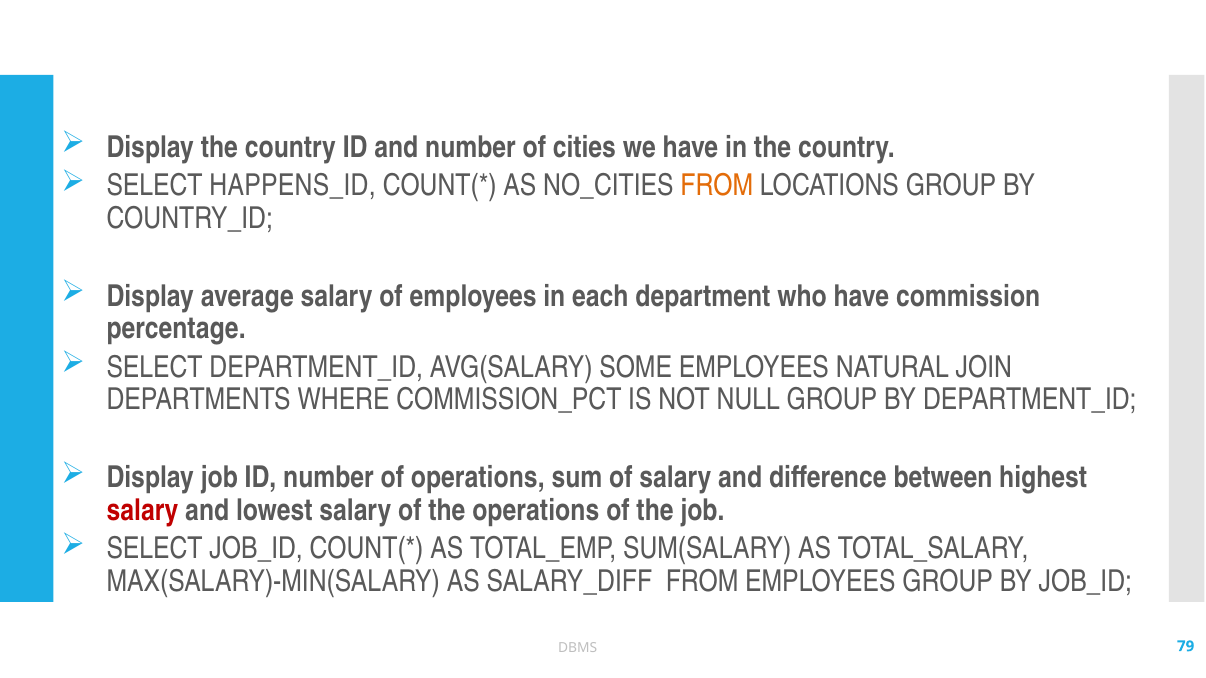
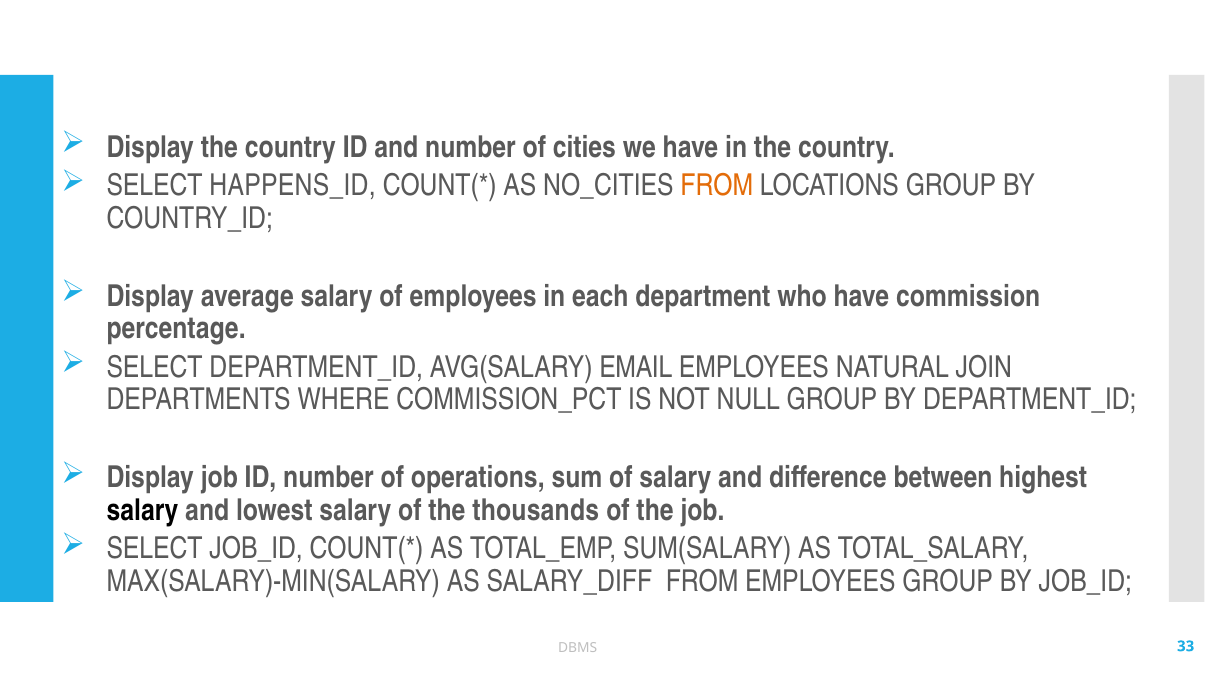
SOME: SOME -> EMAIL
salary at (142, 510) colour: red -> black
the operations: operations -> thousands
79: 79 -> 33
